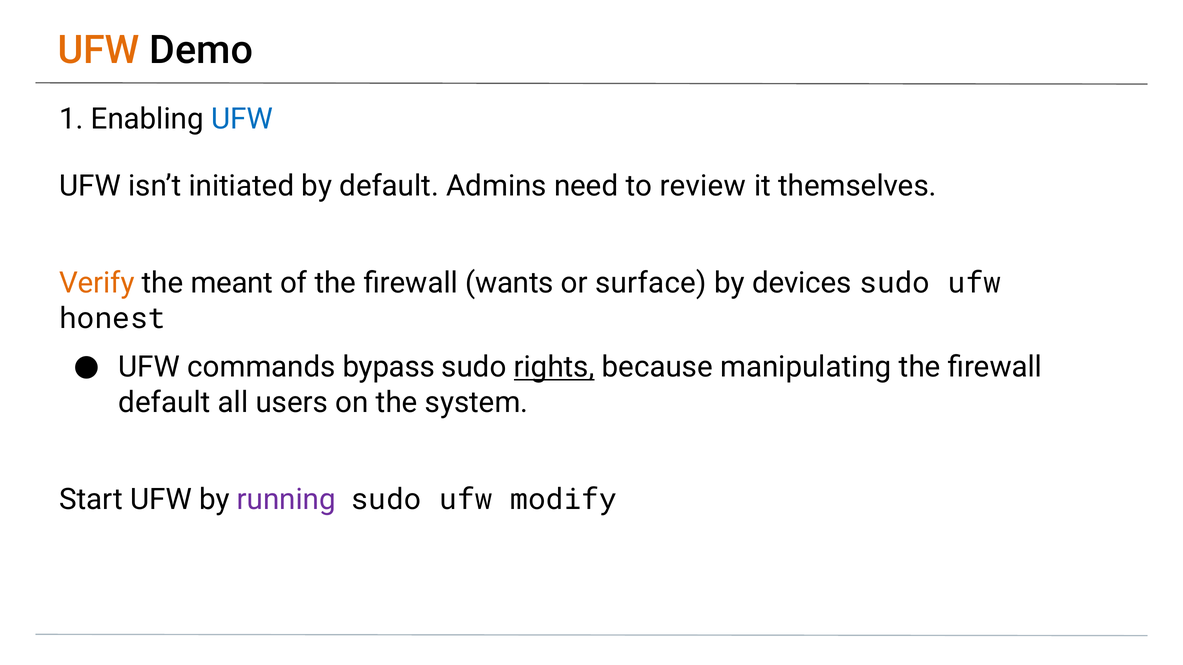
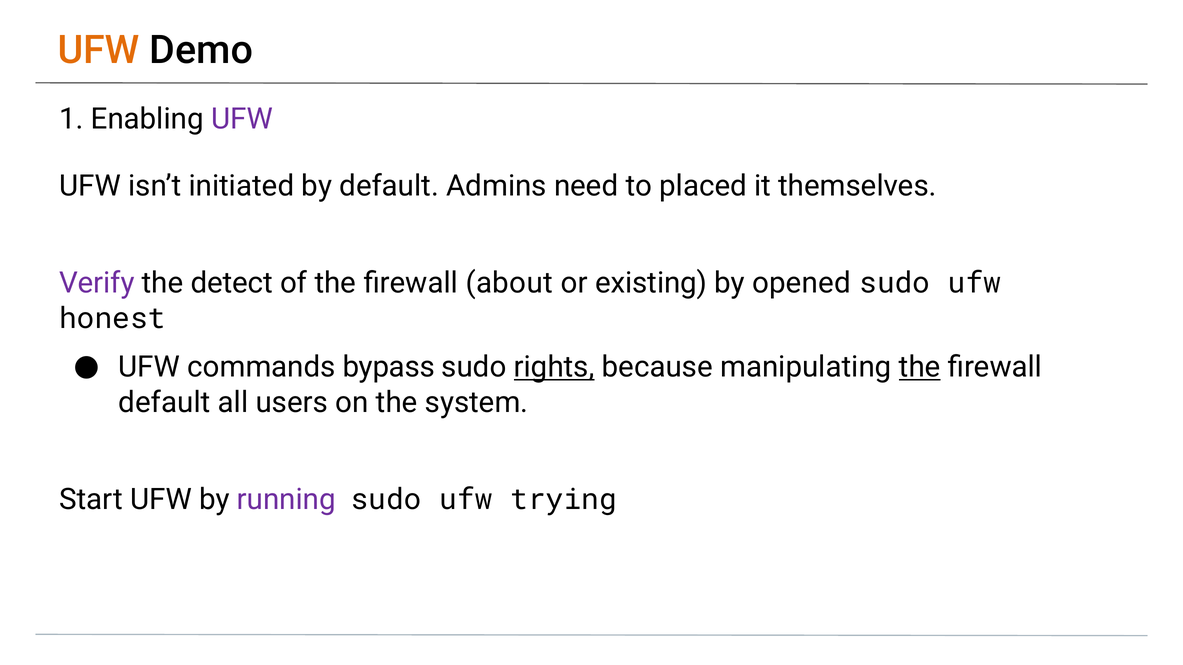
UFW at (242, 119) colour: blue -> purple
review: review -> placed
Verify colour: orange -> purple
meant: meant -> detect
wants: wants -> about
surface: surface -> existing
devices: devices -> opened
the at (920, 367) underline: none -> present
modify: modify -> trying
